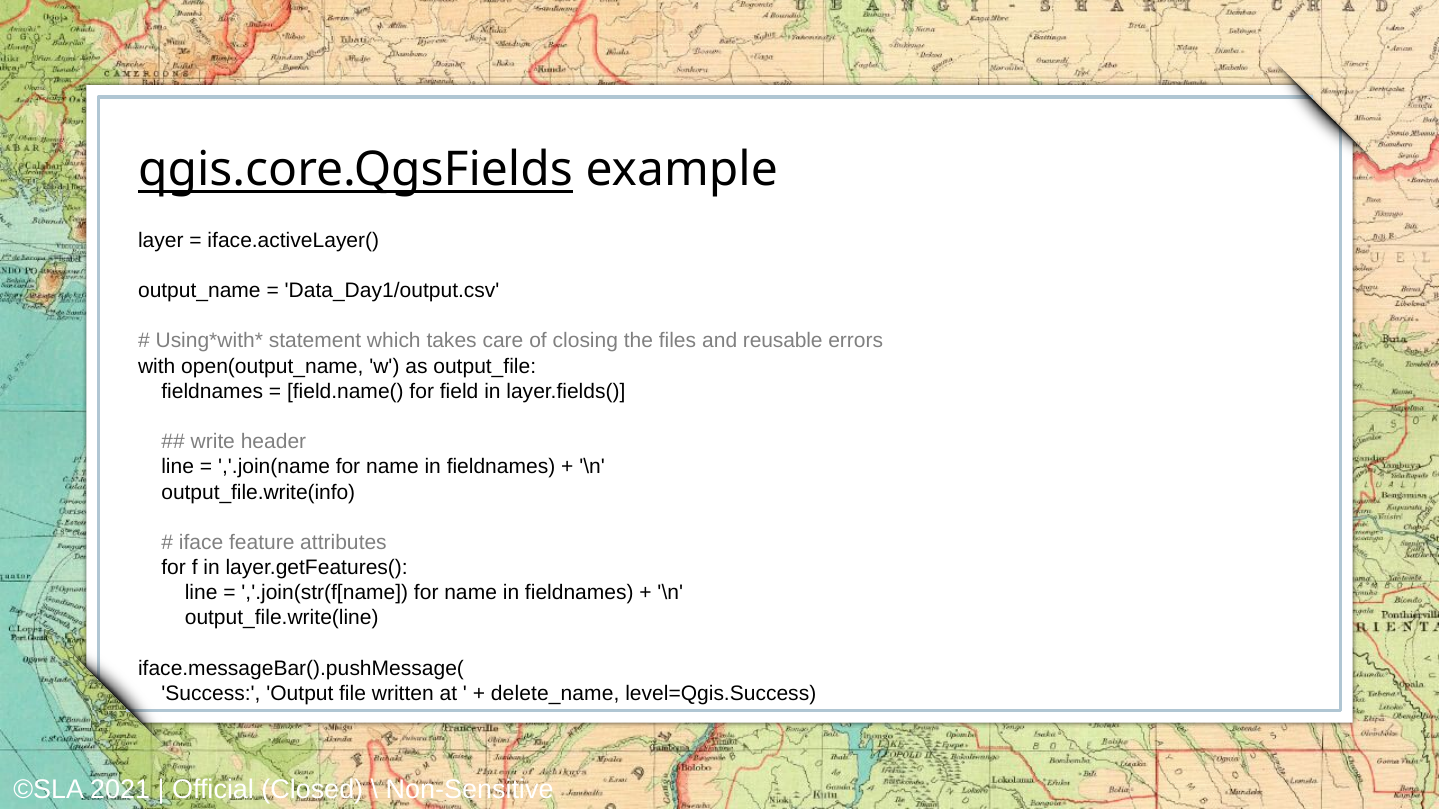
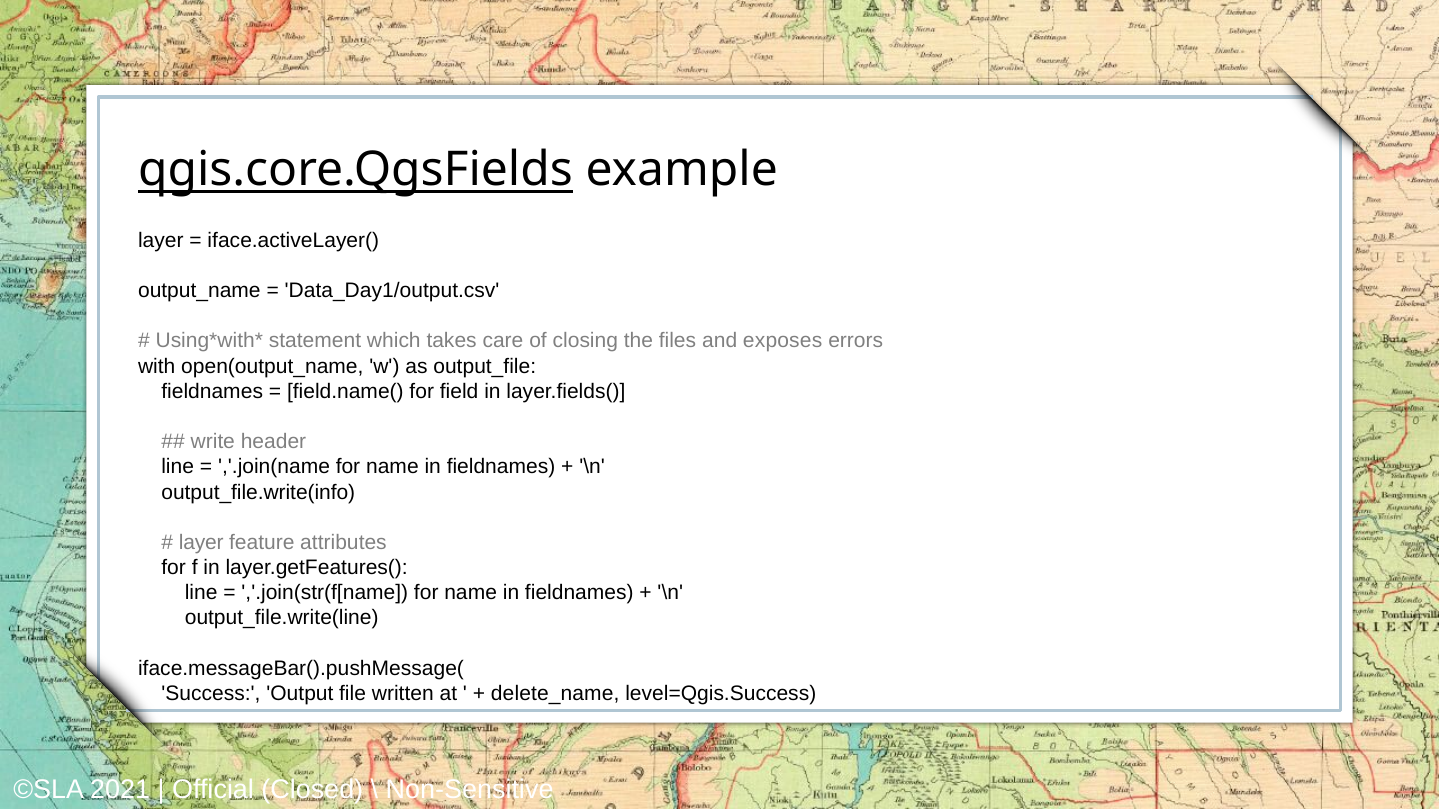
reusable: reusable -> exposes
iface at (201, 543): iface -> layer
